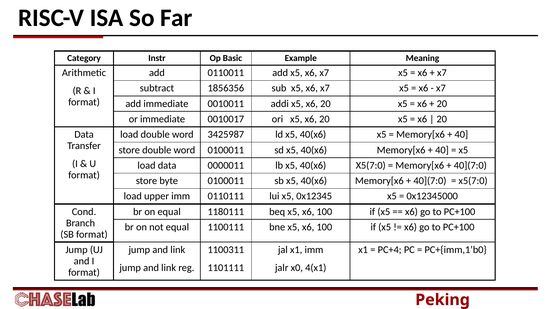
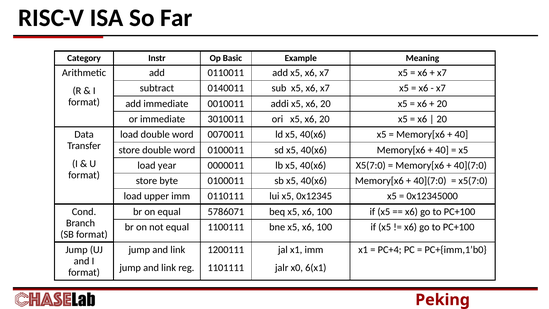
1856356: 1856356 -> 0140011
0010017: 0010017 -> 3010011
3425987: 3425987 -> 0070011
load data: data -> year
1180111: 1180111 -> 5786071
1100311: 1100311 -> 1200111
4(x1: 4(x1 -> 6(x1
